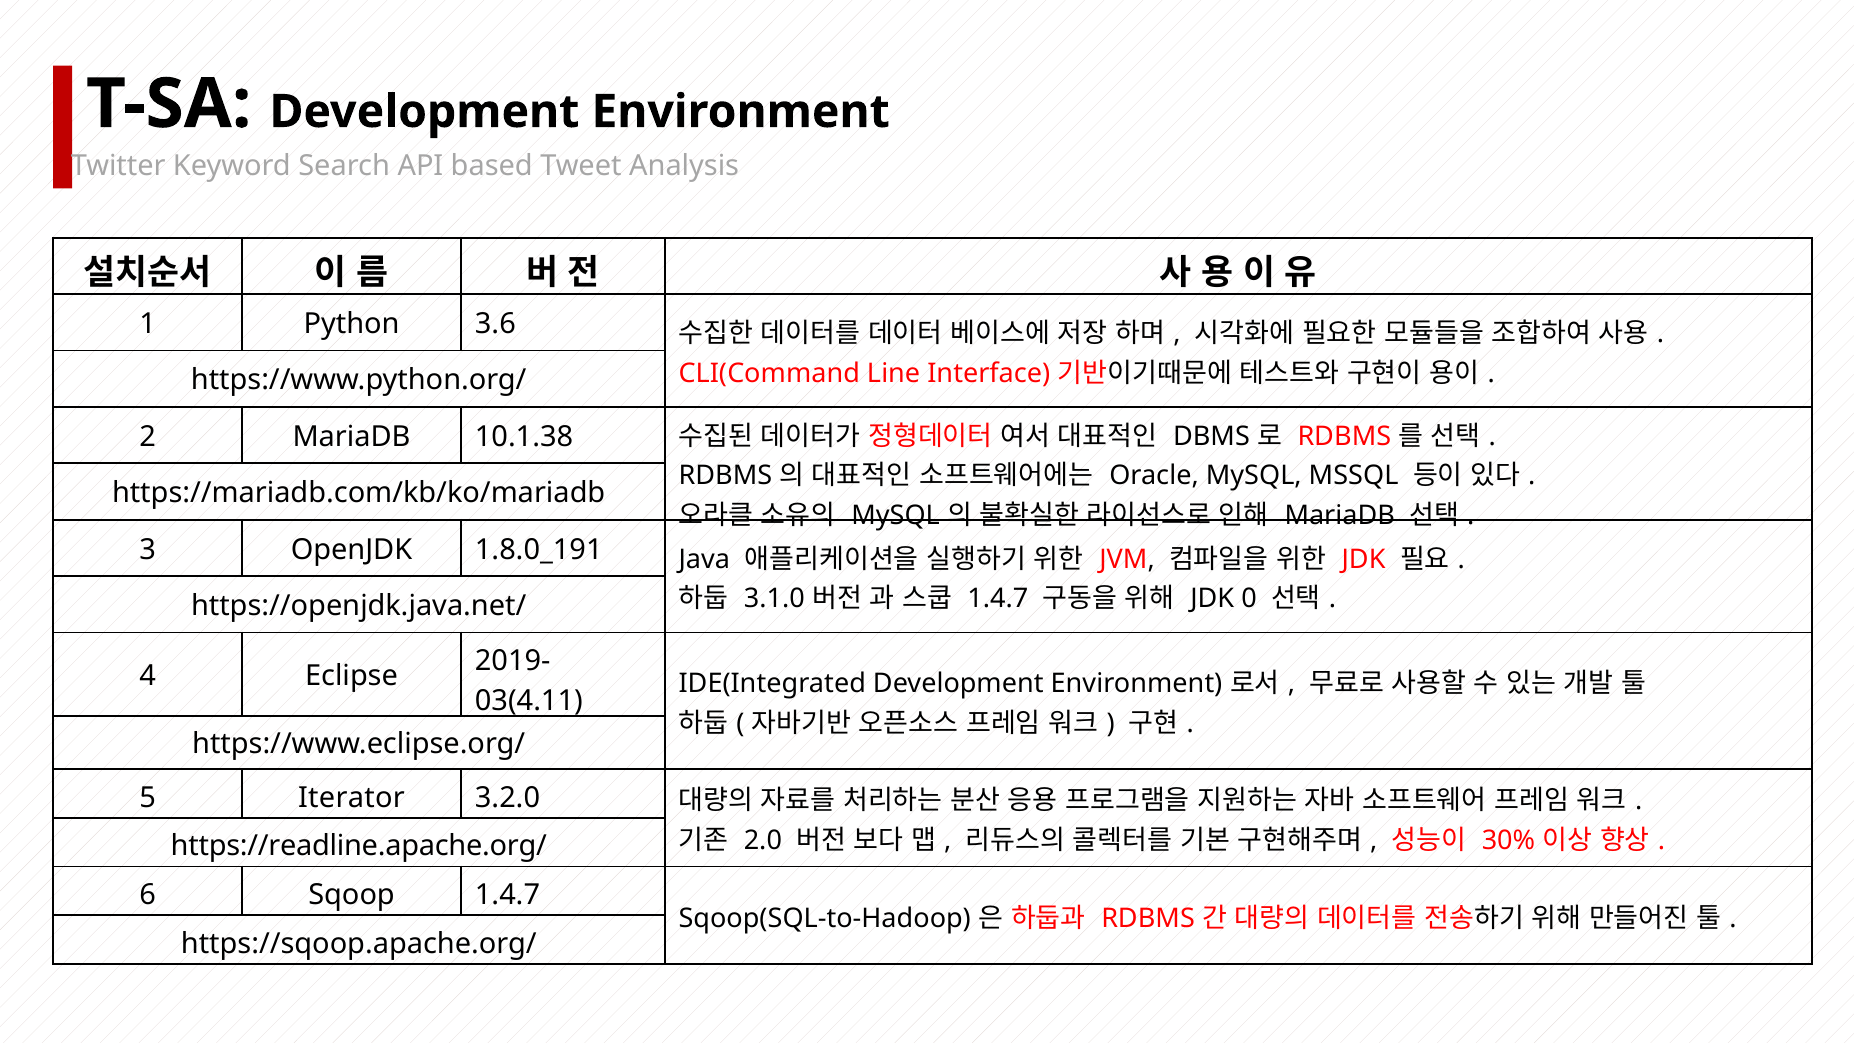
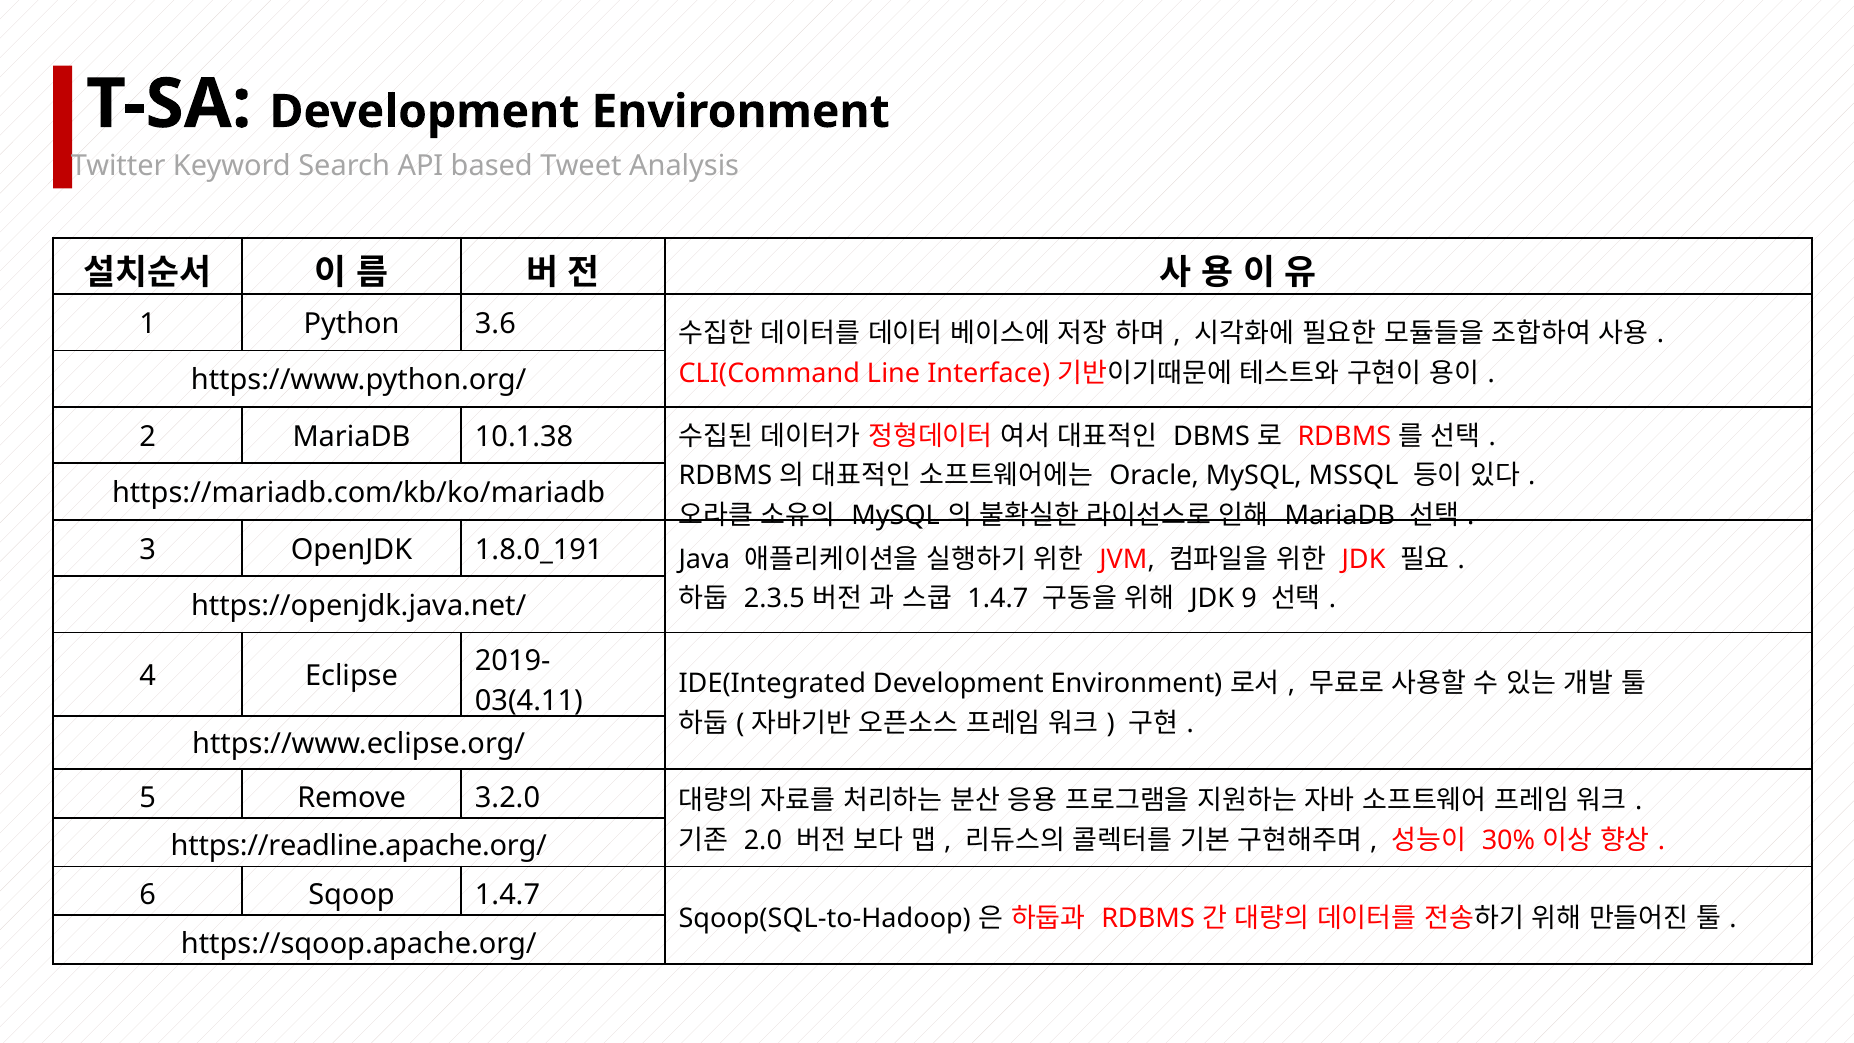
3.1.0: 3.1.0 -> 2.3.5
0: 0 -> 9
Iterator: Iterator -> Remove
